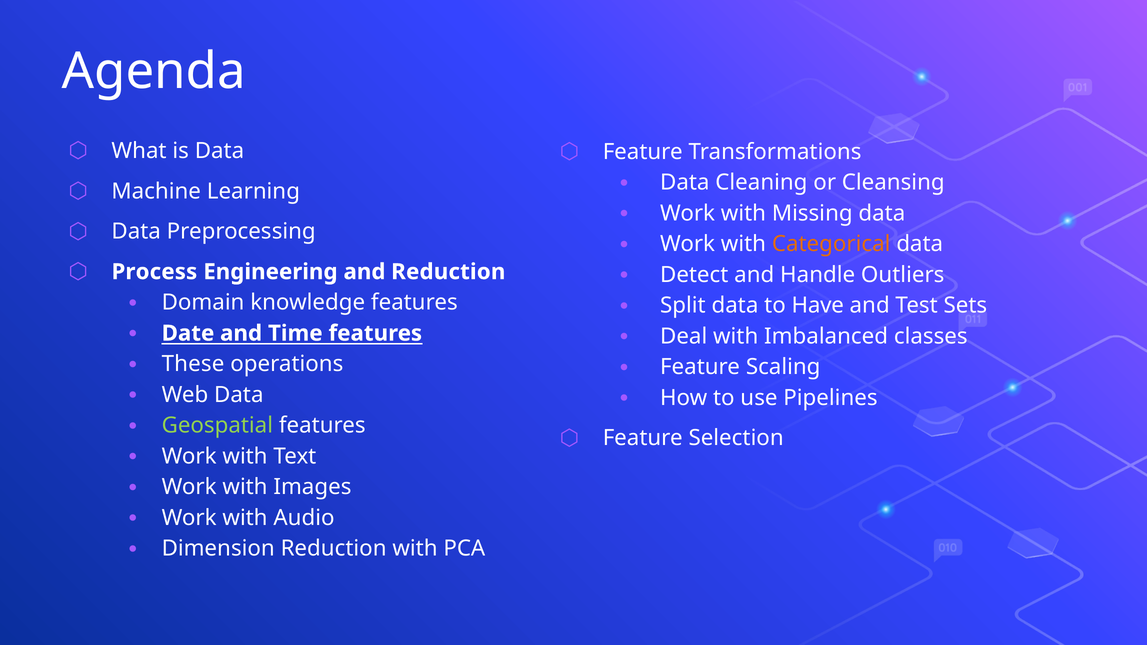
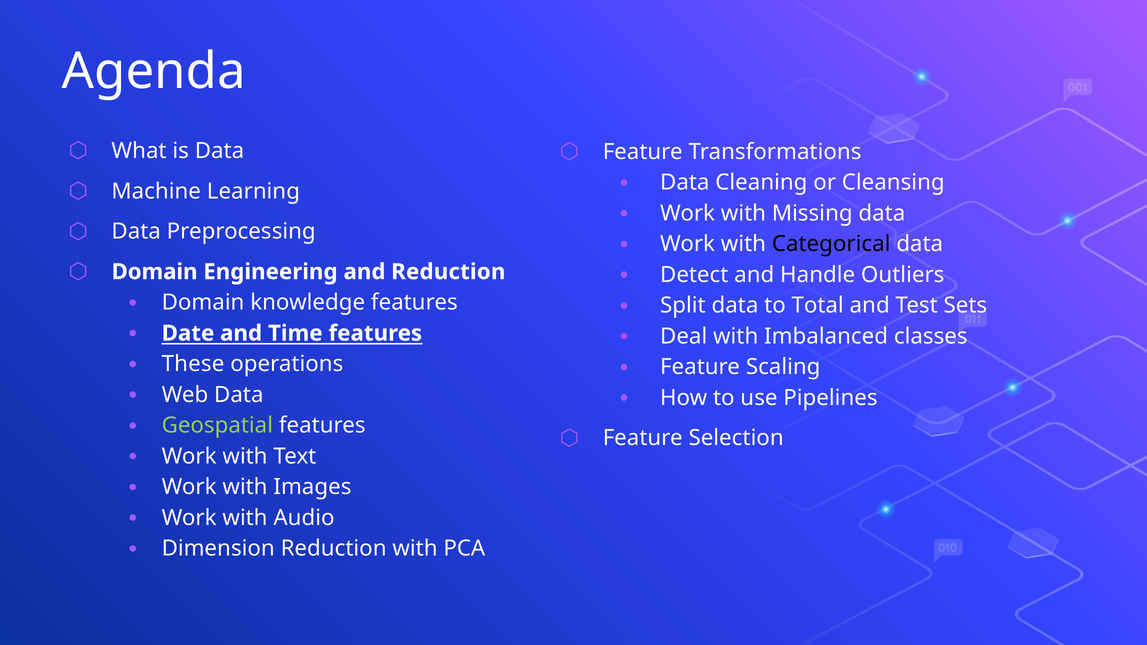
Categorical colour: orange -> black
Process at (154, 272): Process -> Domain
Have: Have -> Total
